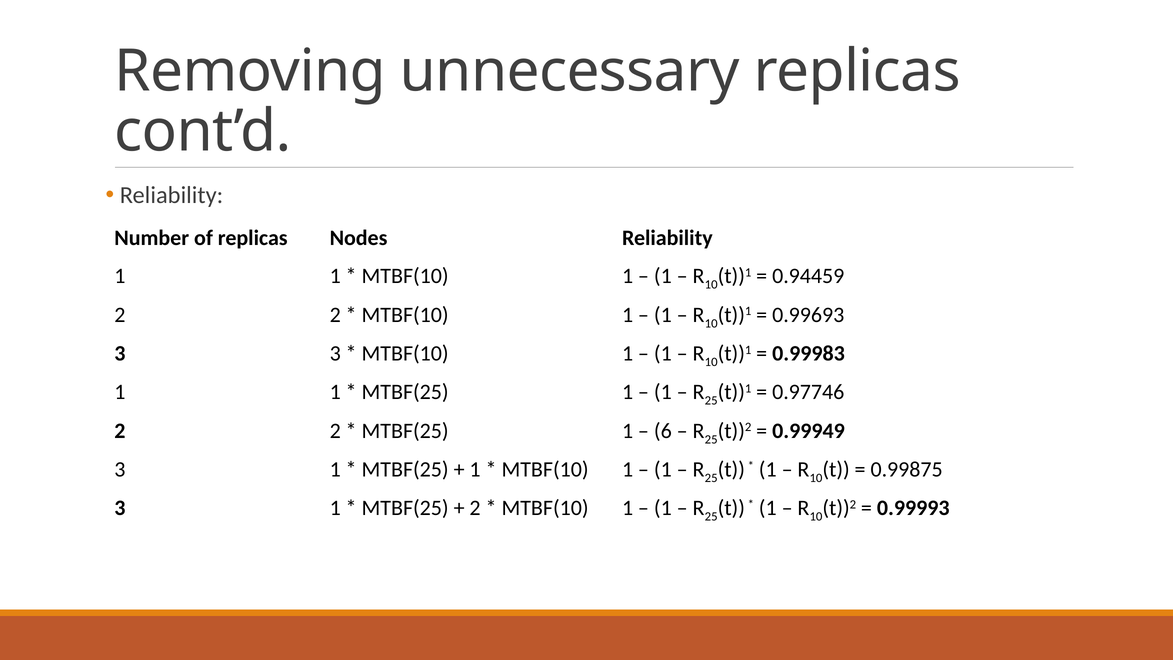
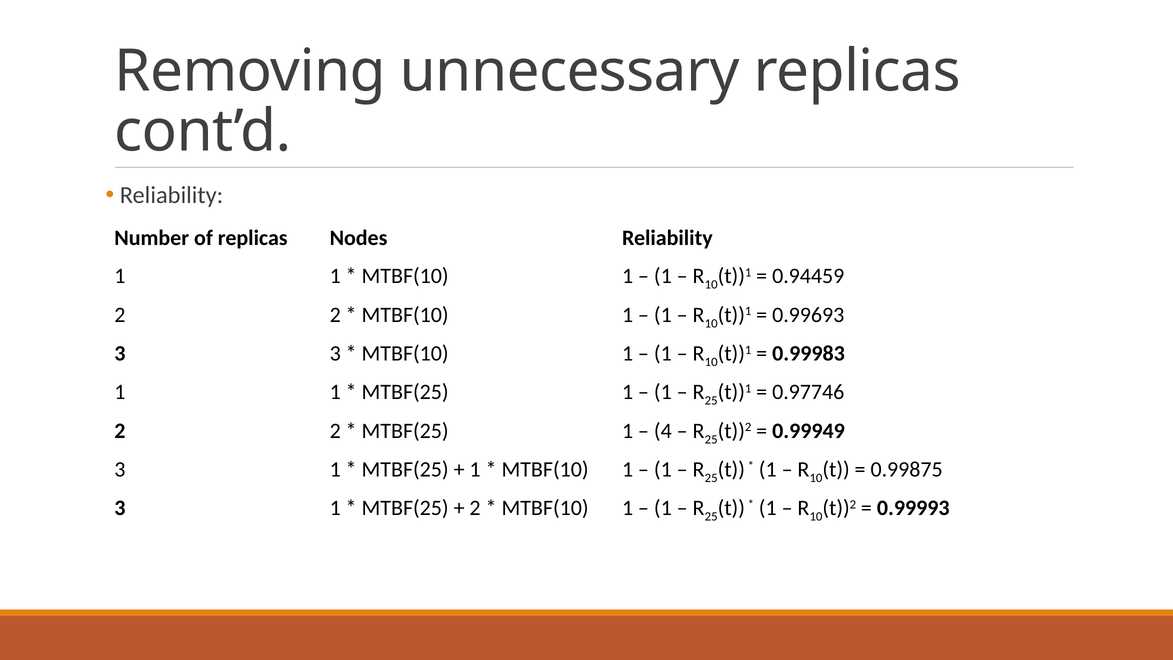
6: 6 -> 4
